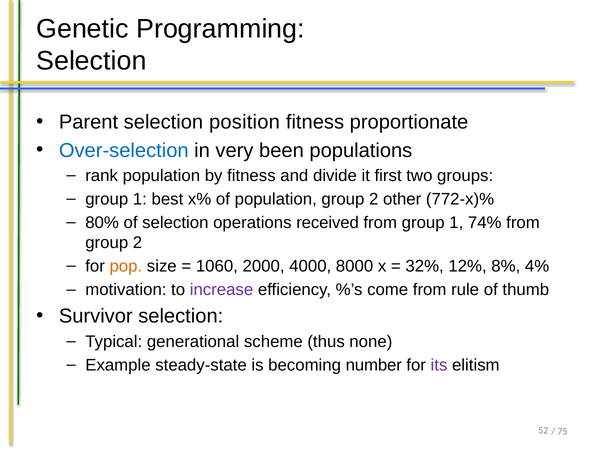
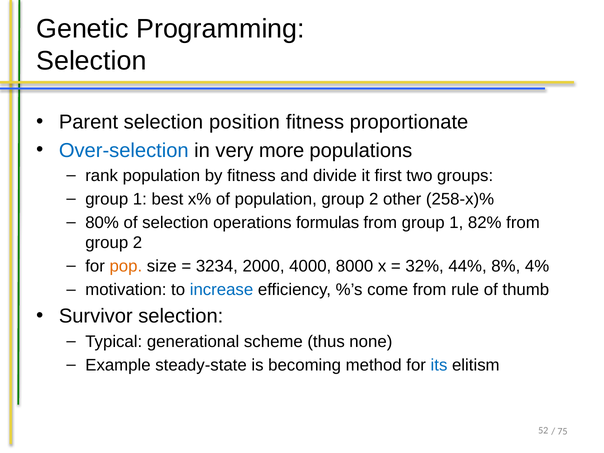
been: been -> more
772-x)%: 772-x)% -> 258-x)%
received: received -> formulas
74%: 74% -> 82%
1060: 1060 -> 3234
12%: 12% -> 44%
increase colour: purple -> blue
number: number -> method
its colour: purple -> blue
